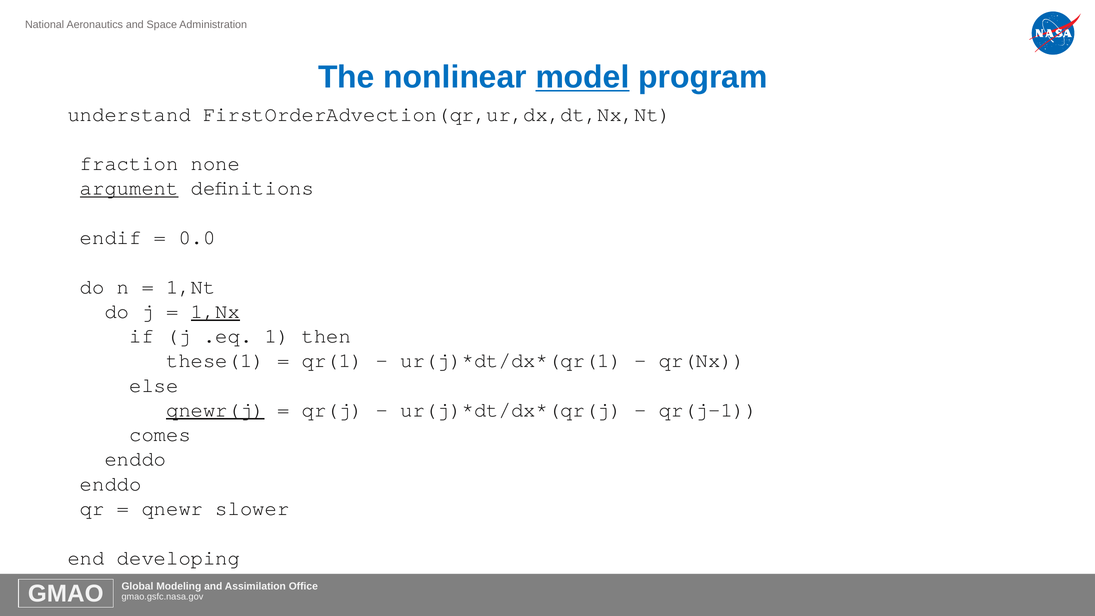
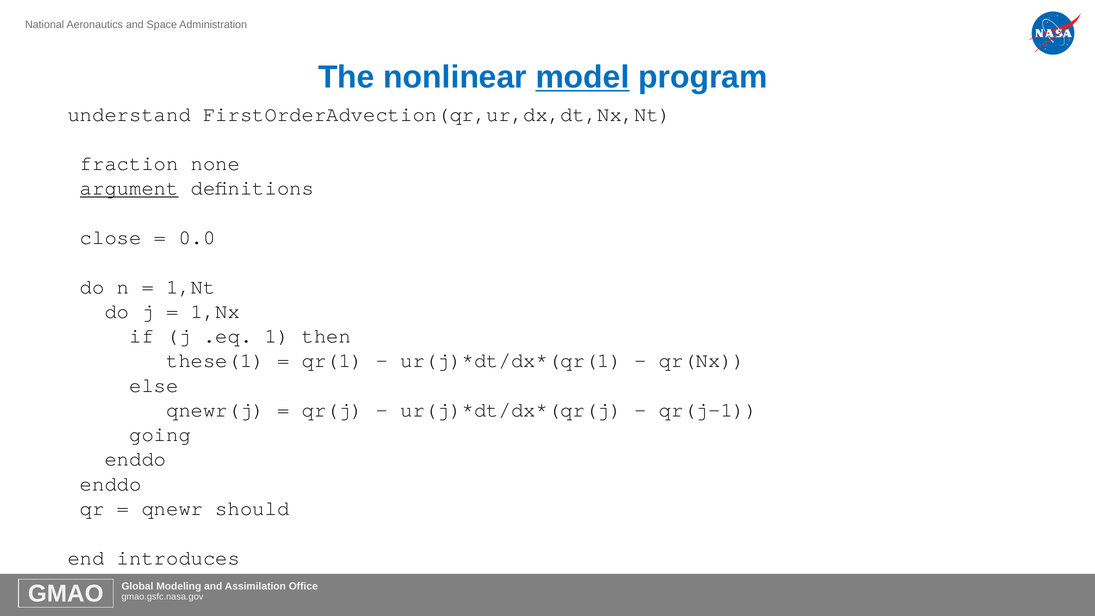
endif: endif -> close
1,Nx underline: present -> none
qnewr(j underline: present -> none
comes: comes -> going
slower: slower -> should
developing: developing -> introduces
